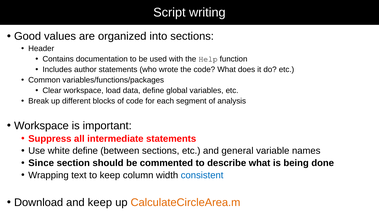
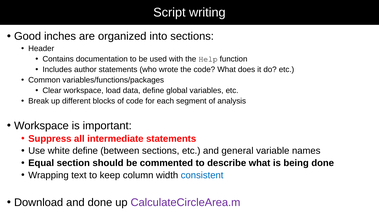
values: values -> inches
Since: Since -> Equal
and keep: keep -> done
CalculateCircleArea.m colour: orange -> purple
